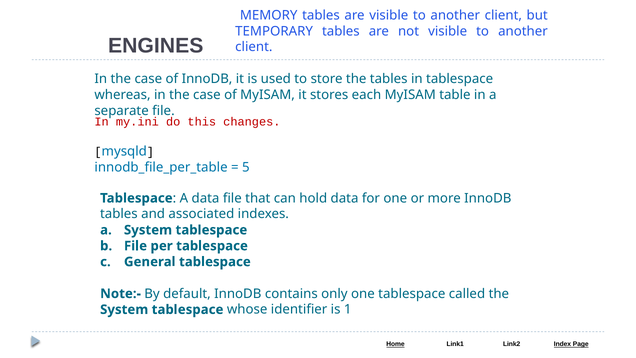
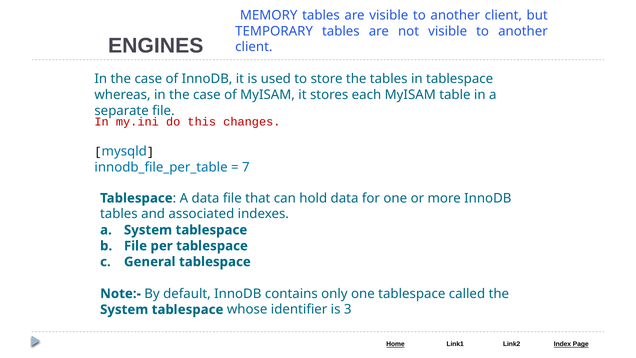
5: 5 -> 7
1: 1 -> 3
